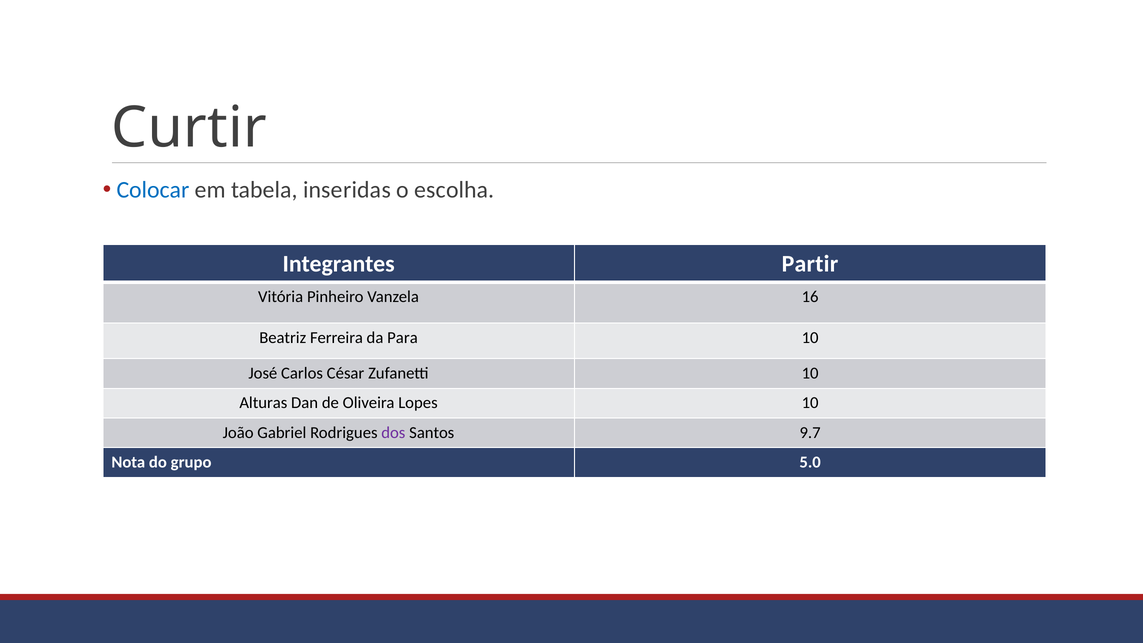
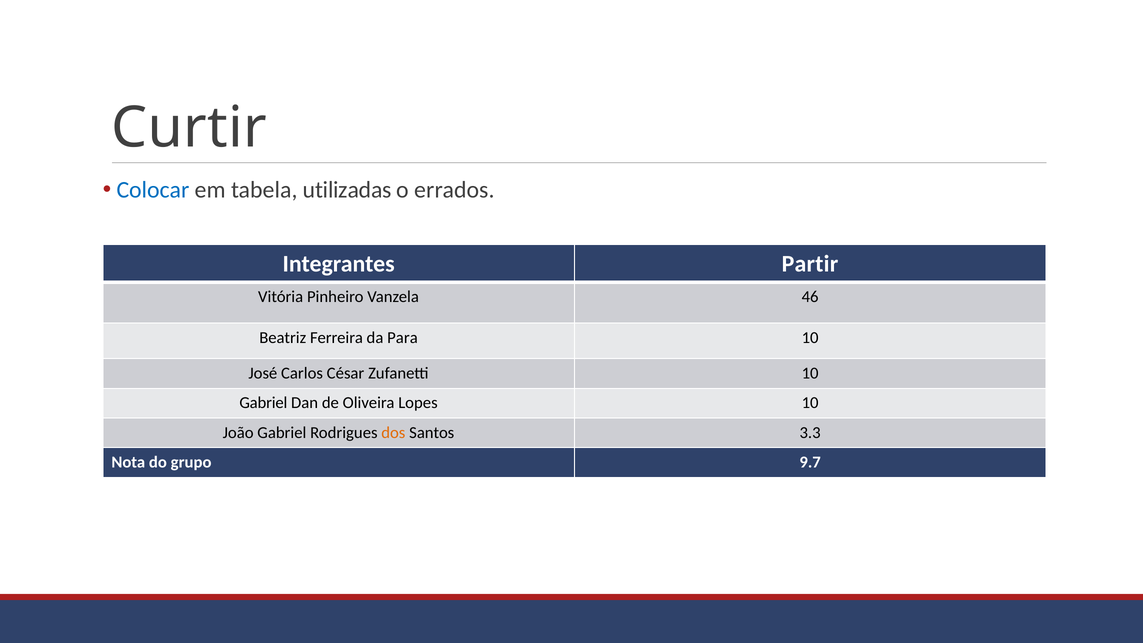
inseridas: inseridas -> utilizadas
escolha: escolha -> errados
16: 16 -> 46
Alturas at (263, 403): Alturas -> Gabriel
dos colour: purple -> orange
9.7: 9.7 -> 3.3
5.0: 5.0 -> 9.7
